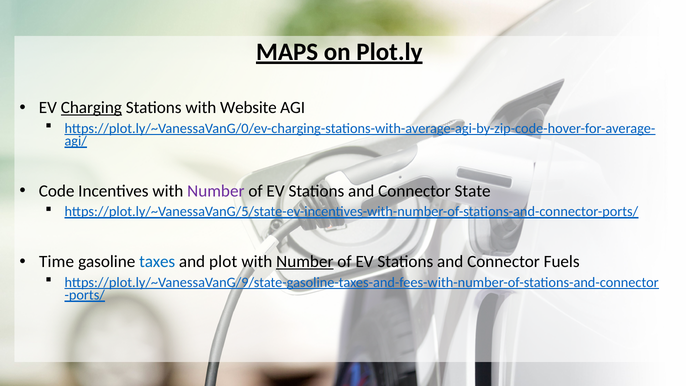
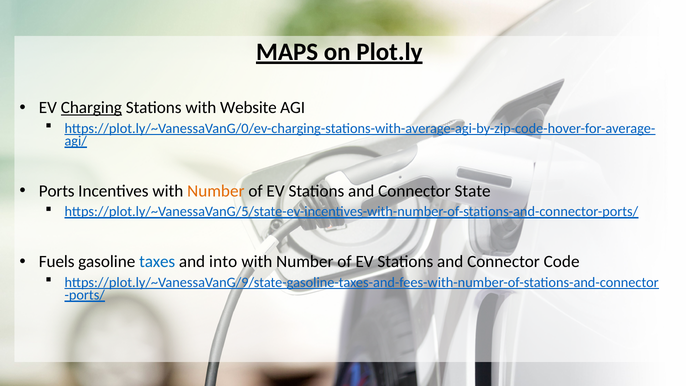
Code: Code -> Ports
Number at (216, 191) colour: purple -> orange
Time: Time -> Fuels
plot: plot -> into
Number at (305, 261) underline: present -> none
Fuels: Fuels -> Code
